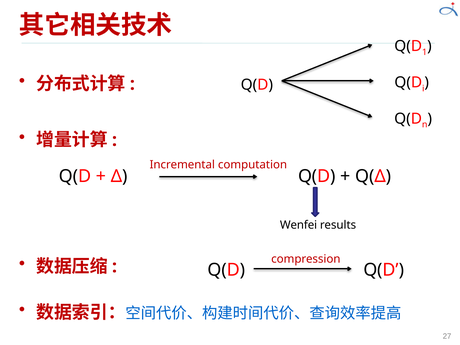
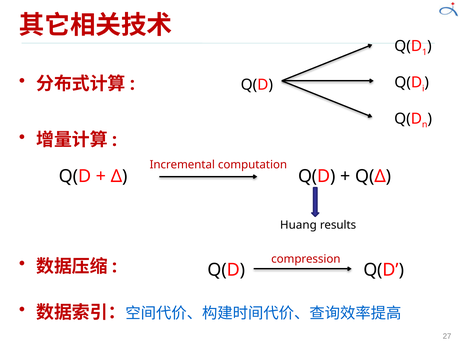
Wenfei: Wenfei -> Huang
